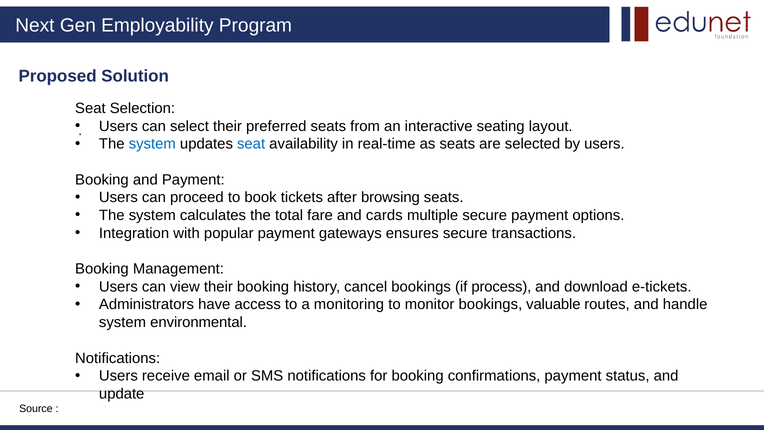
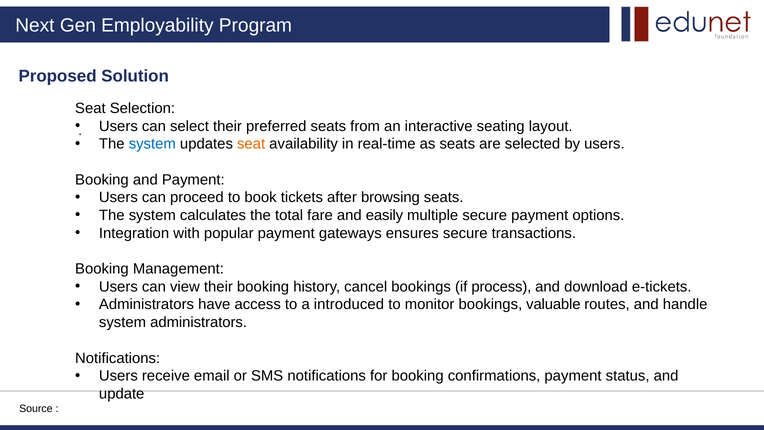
seat at (251, 144) colour: blue -> orange
cards: cards -> easily
monitoring: monitoring -> introduced
system environmental: environmental -> administrators
